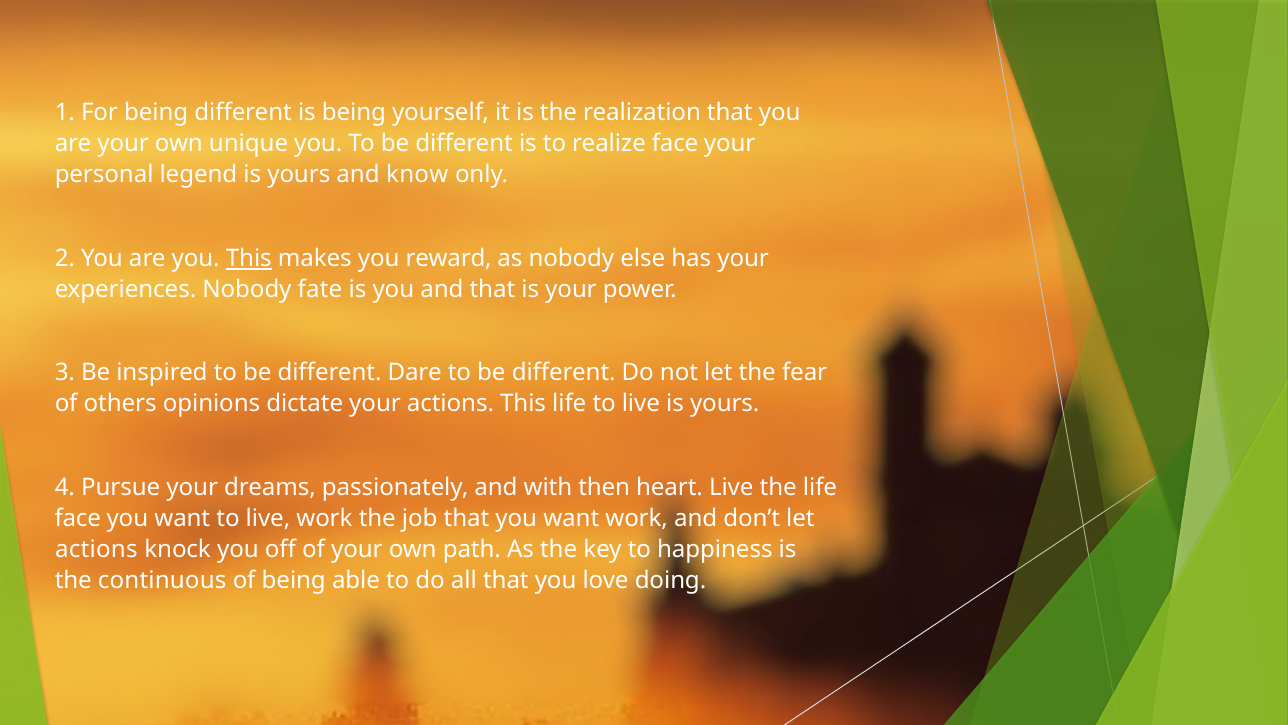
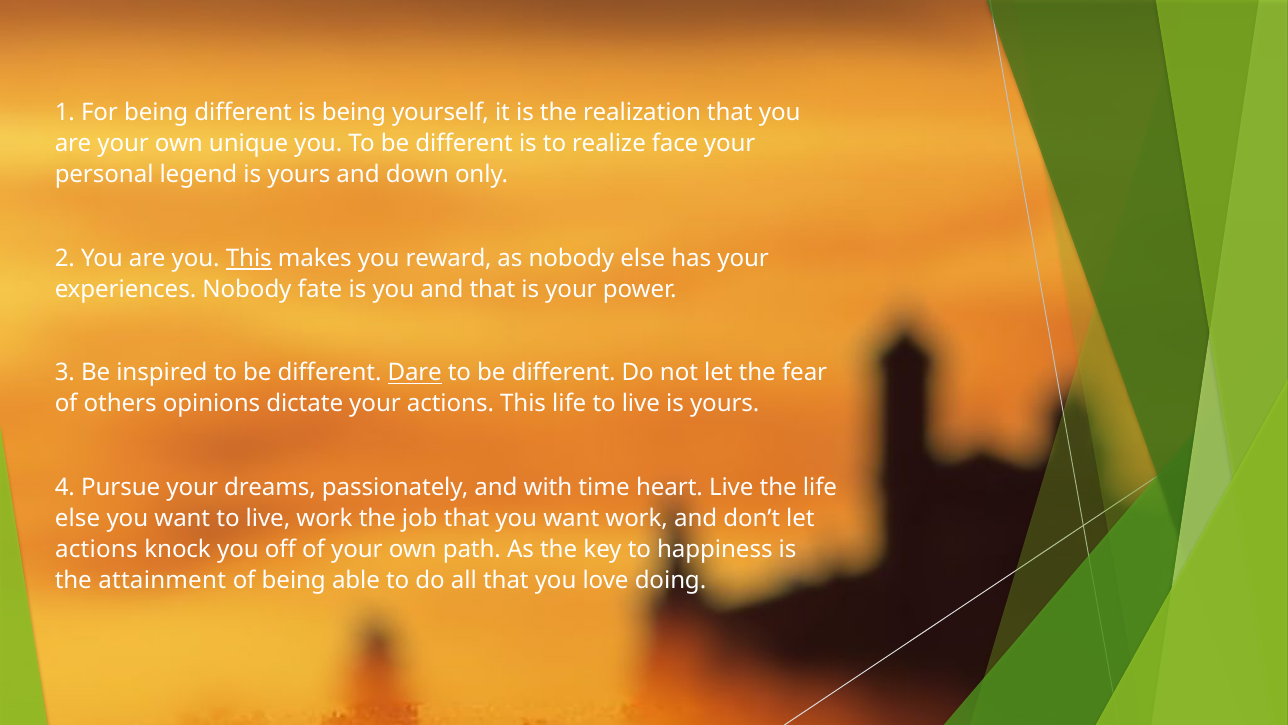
know: know -> down
Dare underline: none -> present
then: then -> time
face at (78, 518): face -> else
continuous: continuous -> attainment
